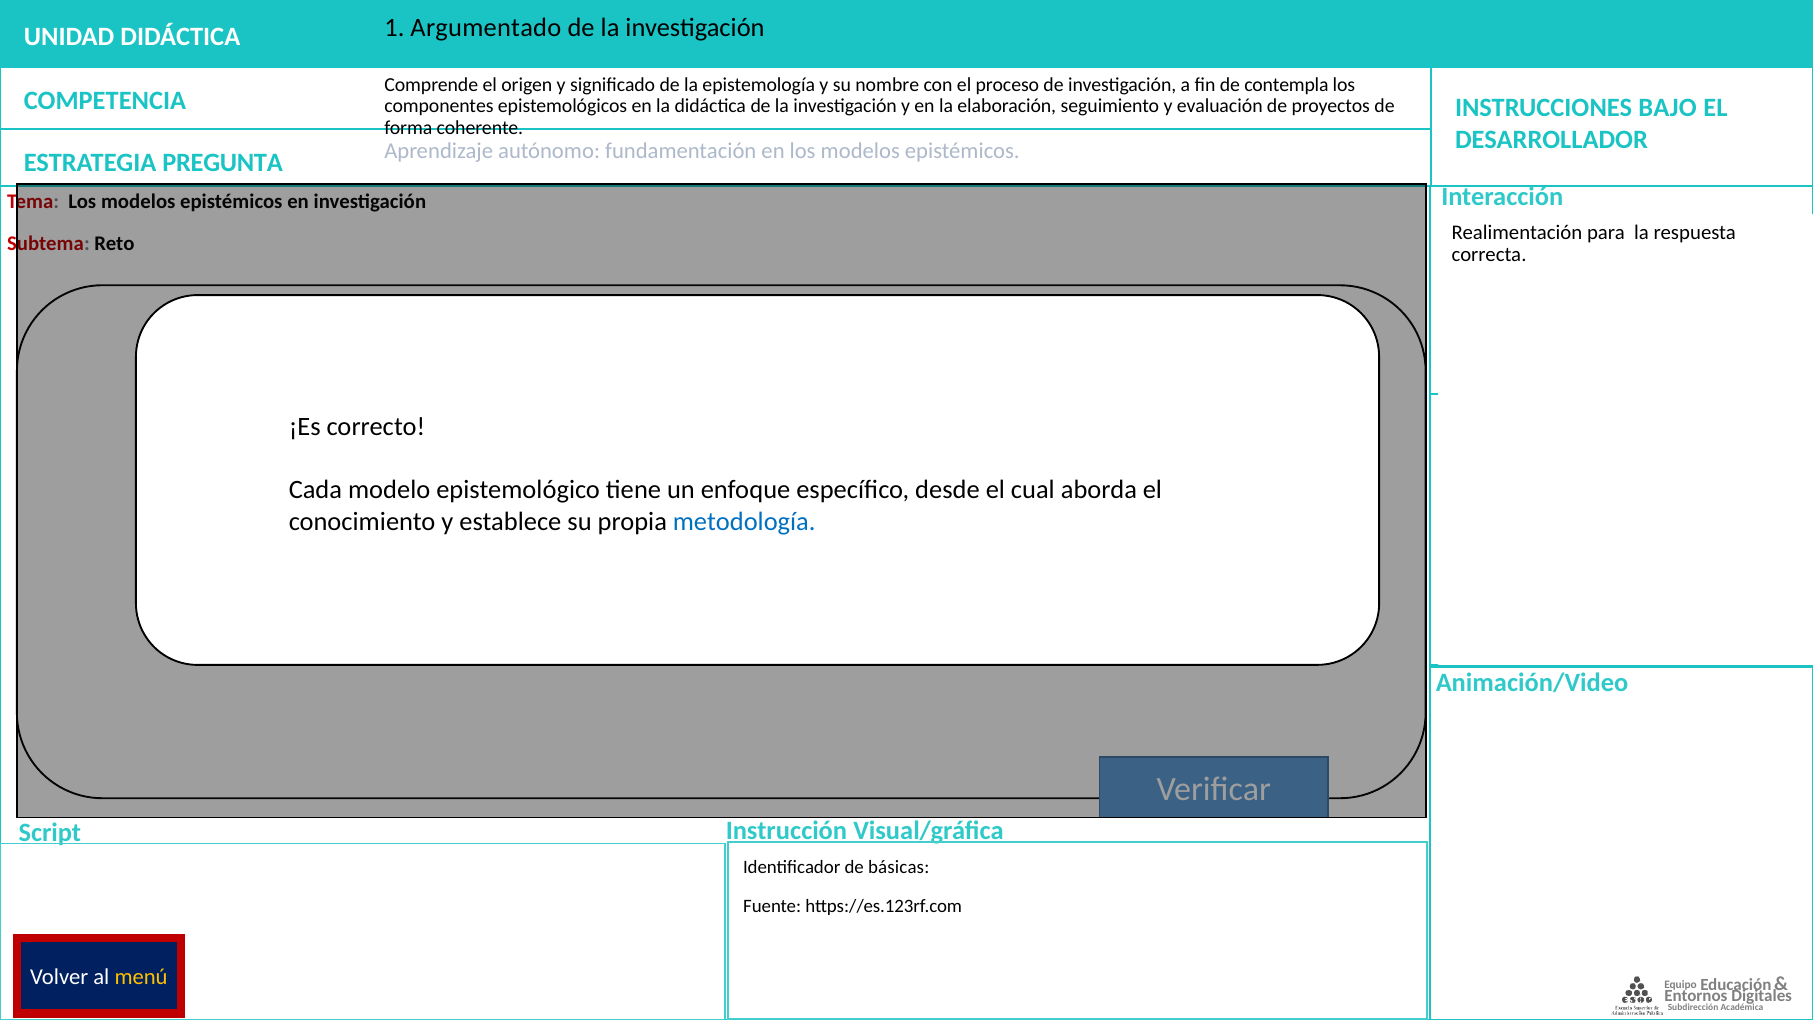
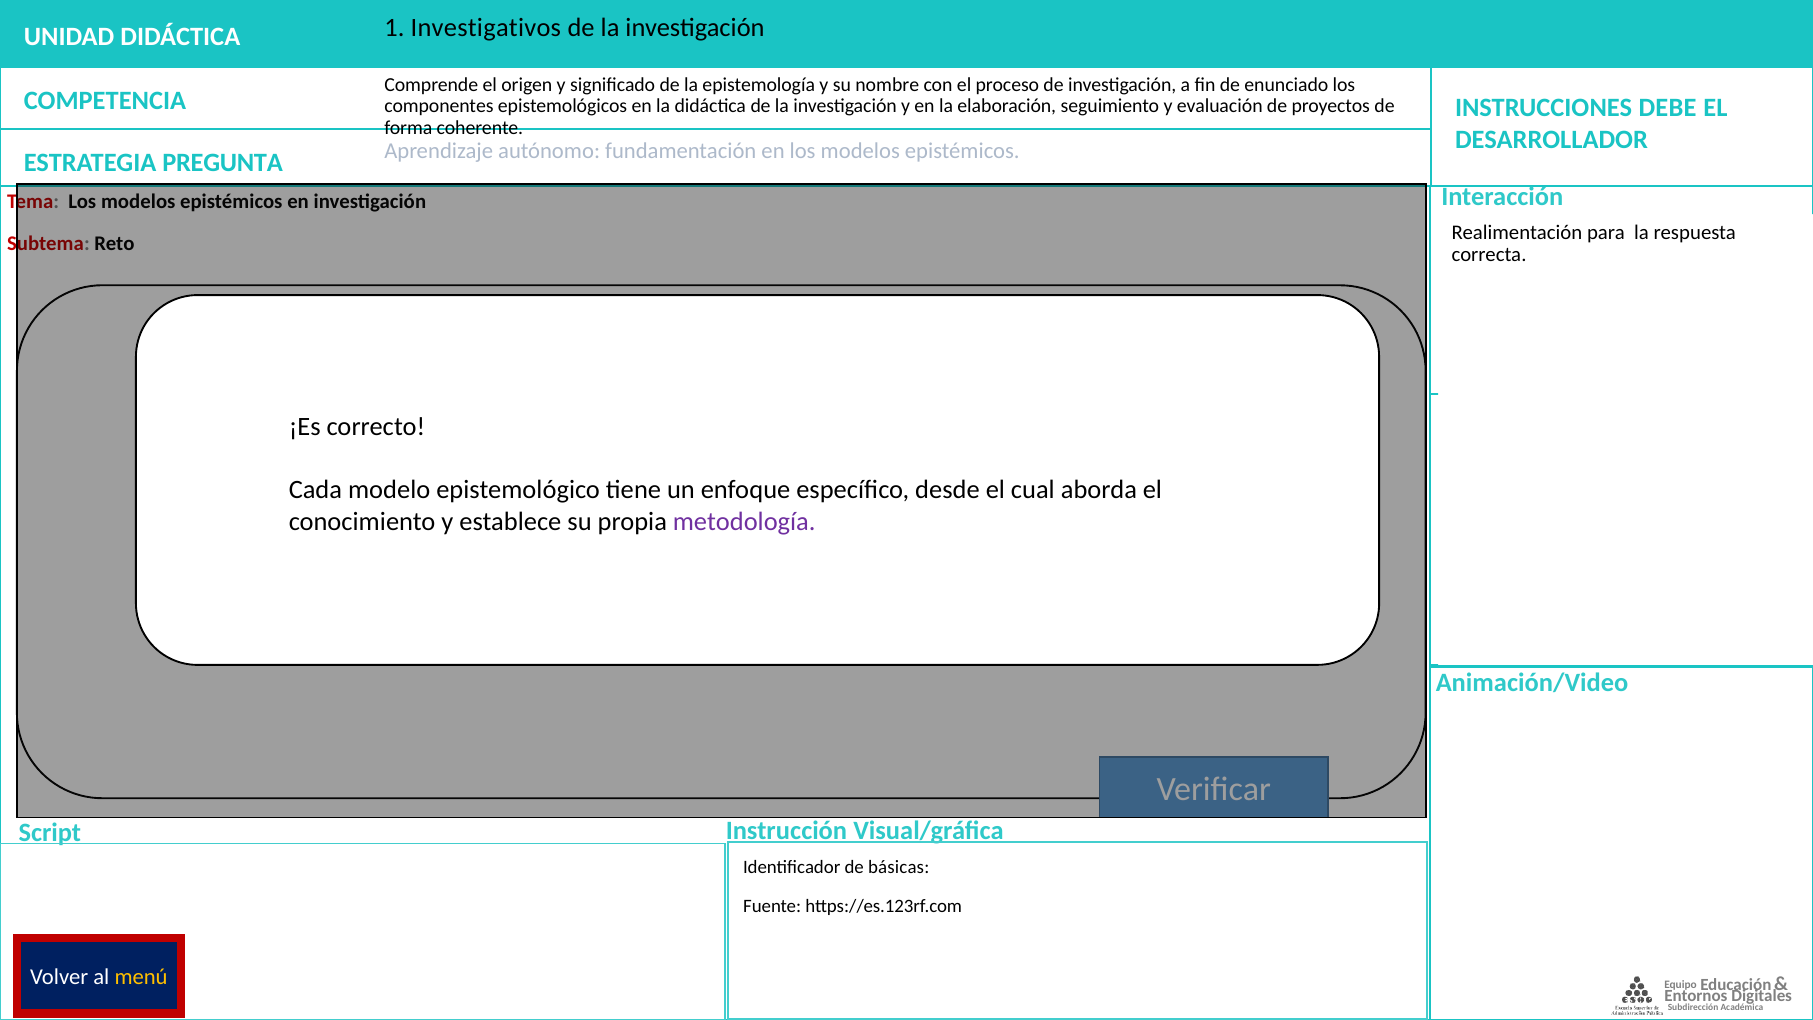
Argumentado: Argumentado -> Investigativos
contempla: contempla -> enunciado
BAJO: BAJO -> DEBE
metodología colour: blue -> purple
